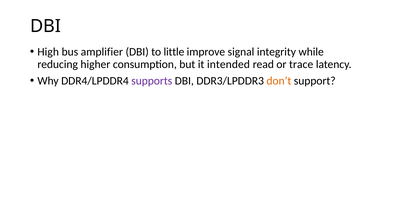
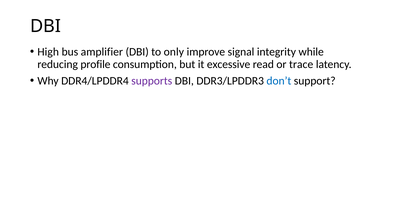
little: little -> only
higher: higher -> profile
intended: intended -> excessive
don’t colour: orange -> blue
